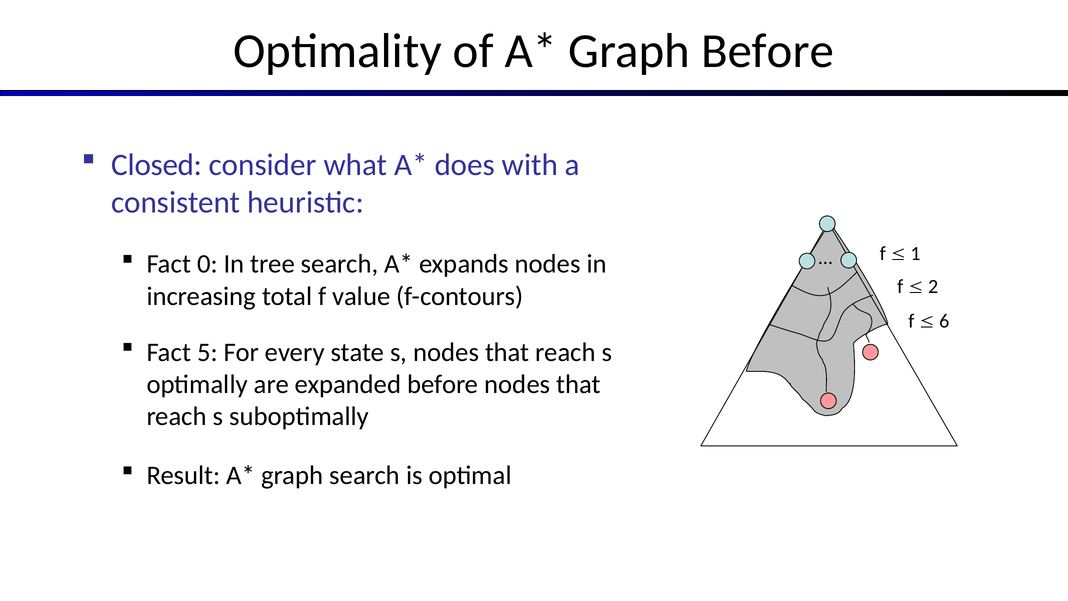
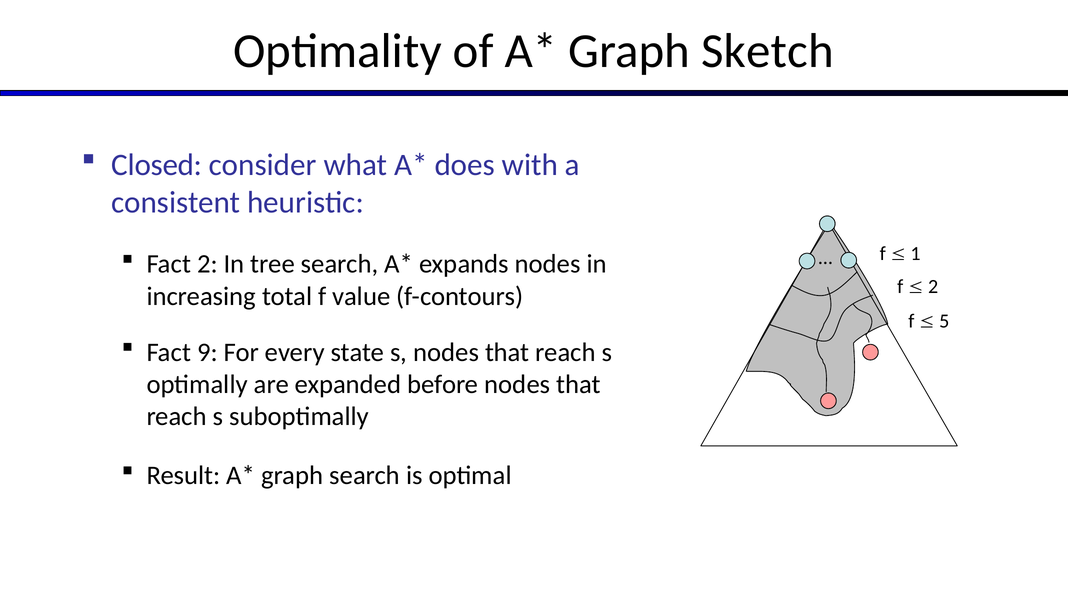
Graph Before: Before -> Sketch
Fact 0: 0 -> 2
6: 6 -> 5
5: 5 -> 9
